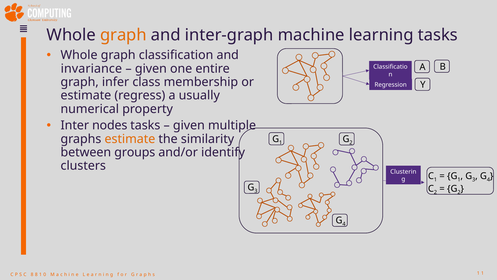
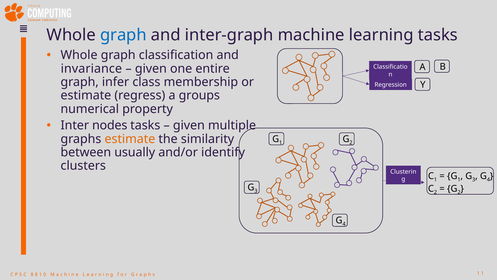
graph at (123, 35) colour: orange -> blue
usually: usually -> groups
groups: groups -> usually
